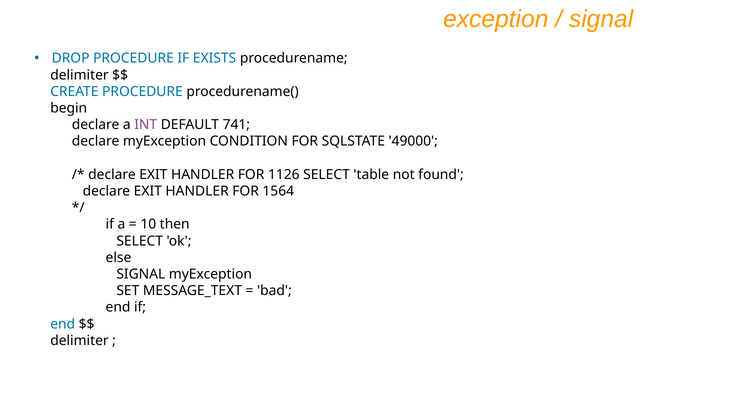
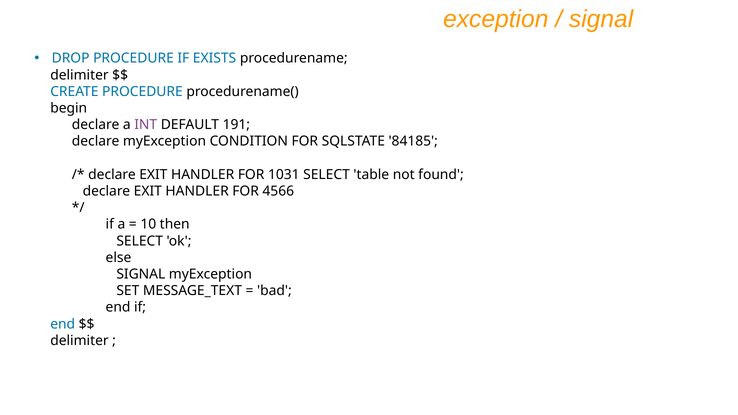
741: 741 -> 191
49000: 49000 -> 84185
1126: 1126 -> 1031
1564: 1564 -> 4566
